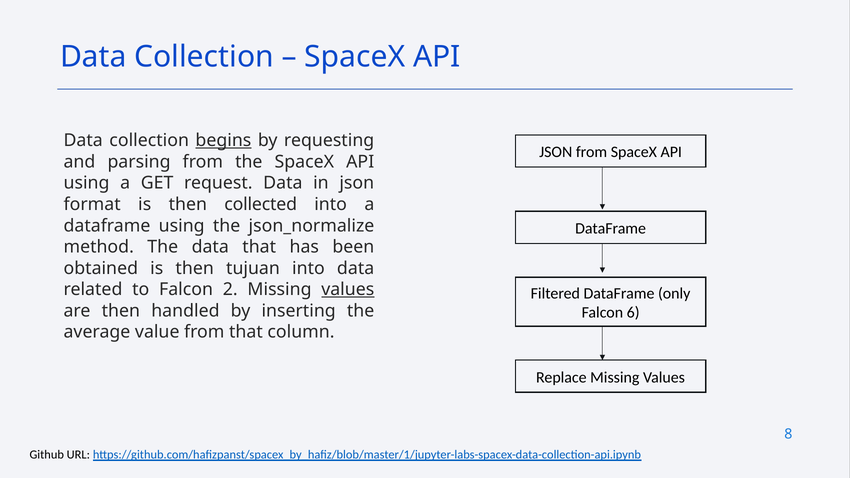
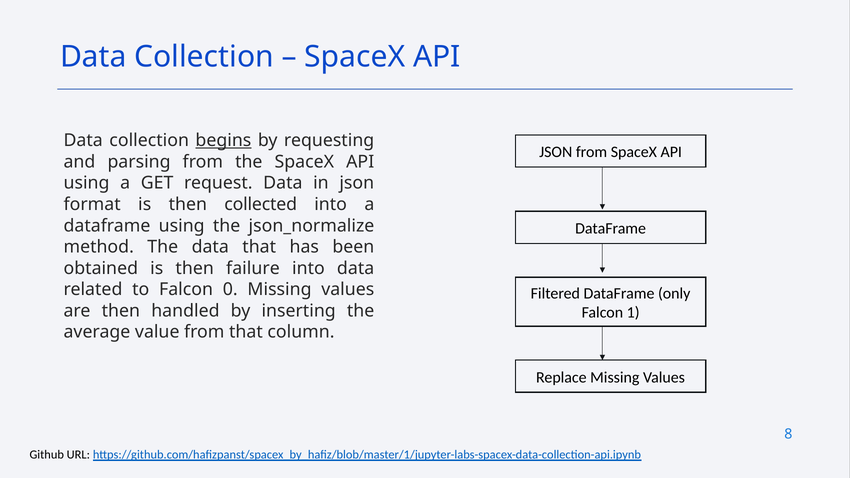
tujuan: tujuan -> failure
2: 2 -> 0
values at (348, 290) underline: present -> none
6: 6 -> 1
